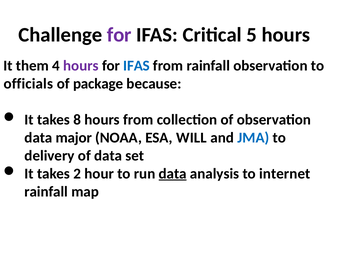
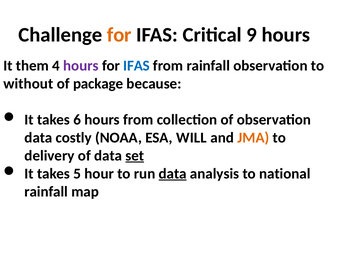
for at (119, 35) colour: purple -> orange
5: 5 -> 9
officials: officials -> without
8: 8 -> 6
major: major -> costly
JMA colour: blue -> orange
set underline: none -> present
2: 2 -> 5
internet: internet -> national
